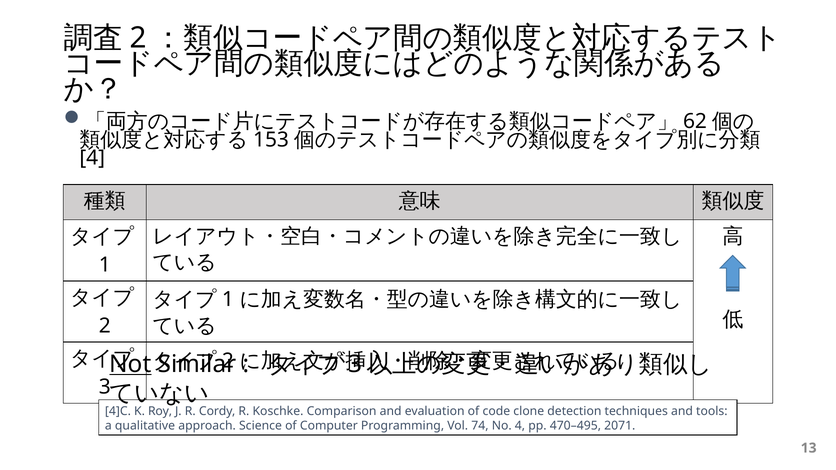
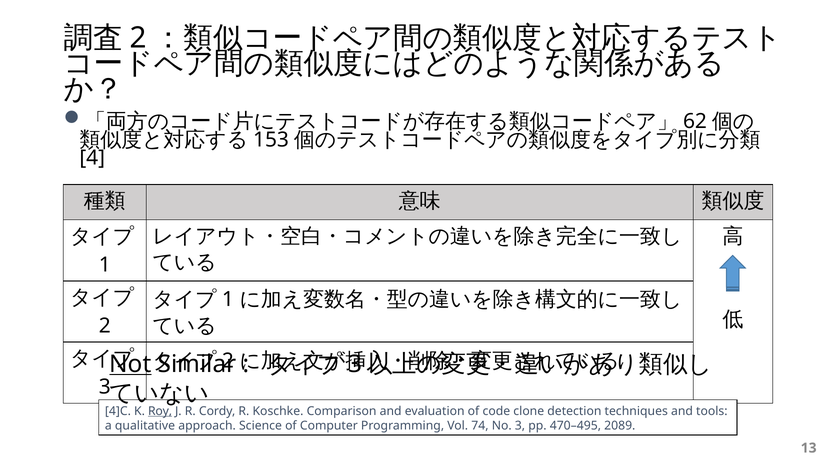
Roy underline: none -> present
No 4: 4 -> 3
2071: 2071 -> 2089
